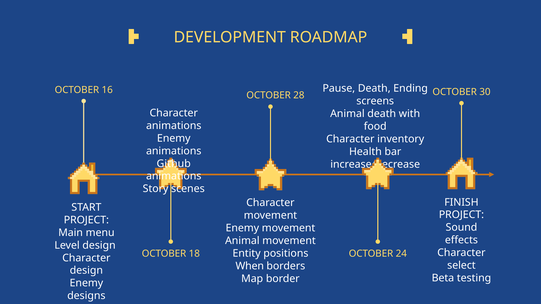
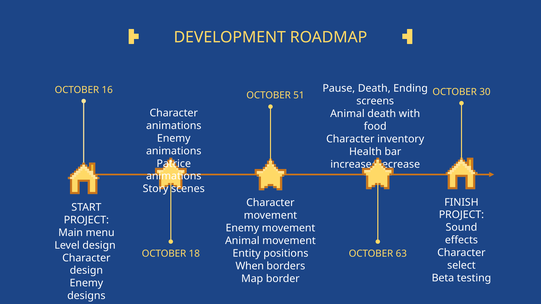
28: 28 -> 51
Github: Github -> Patrice
24: 24 -> 63
